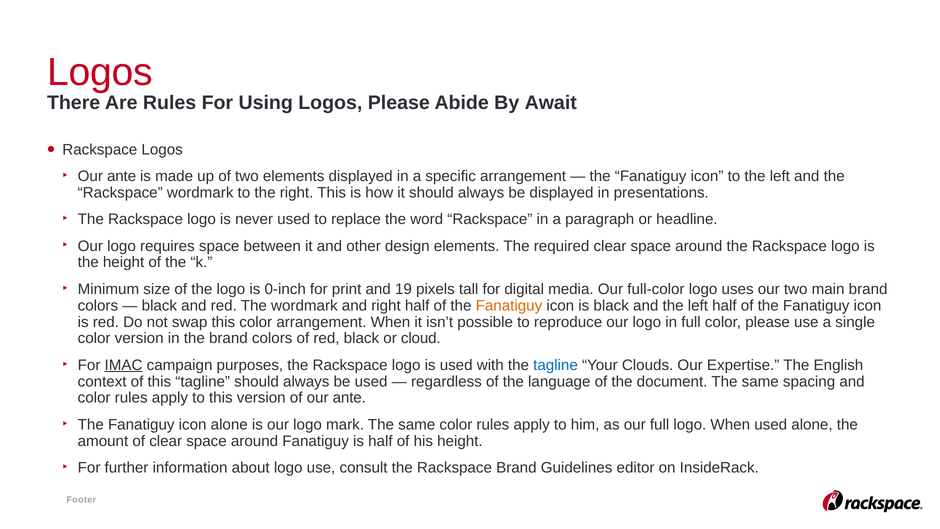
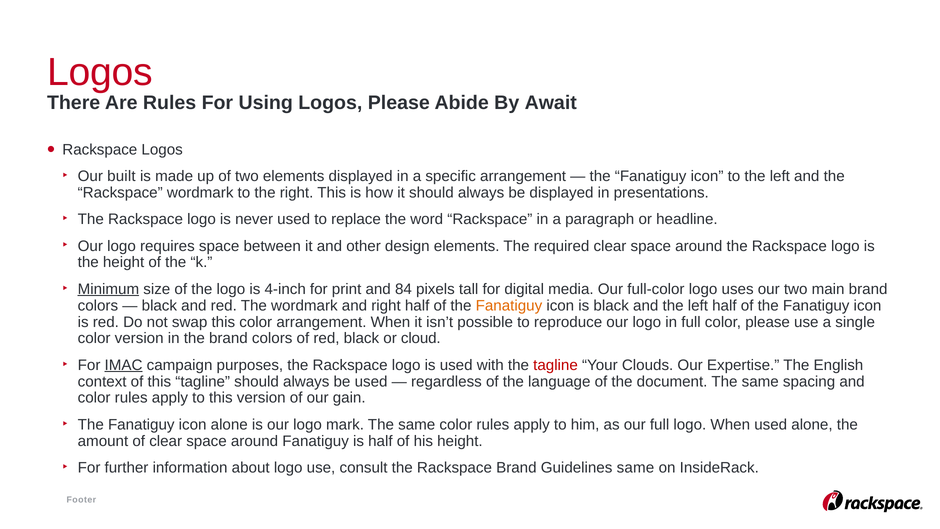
ante at (122, 176): ante -> built
Minimum underline: none -> present
0-inch: 0-inch -> 4-inch
19: 19 -> 84
tagline at (556, 365) colour: blue -> red
of our ante: ante -> gain
Guidelines editor: editor -> same
